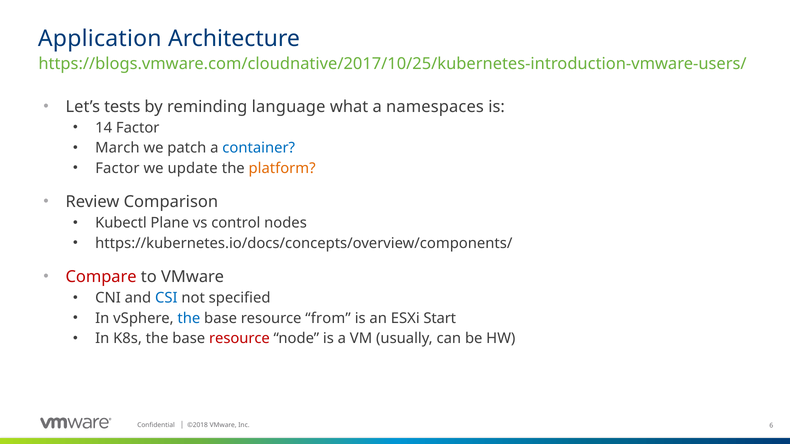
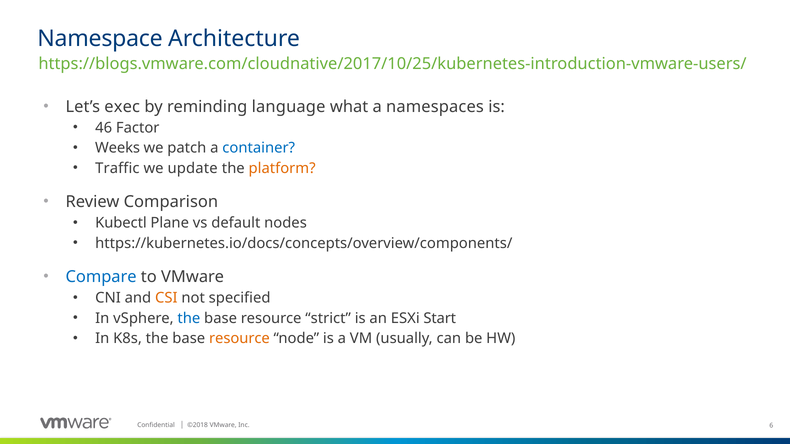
Application: Application -> Namespace
tests: tests -> exec
14: 14 -> 46
March: March -> Weeks
Factor at (117, 168): Factor -> Traffic
control: control -> default
Compare colour: red -> blue
CSI colour: blue -> orange
from: from -> strict
resource at (239, 339) colour: red -> orange
